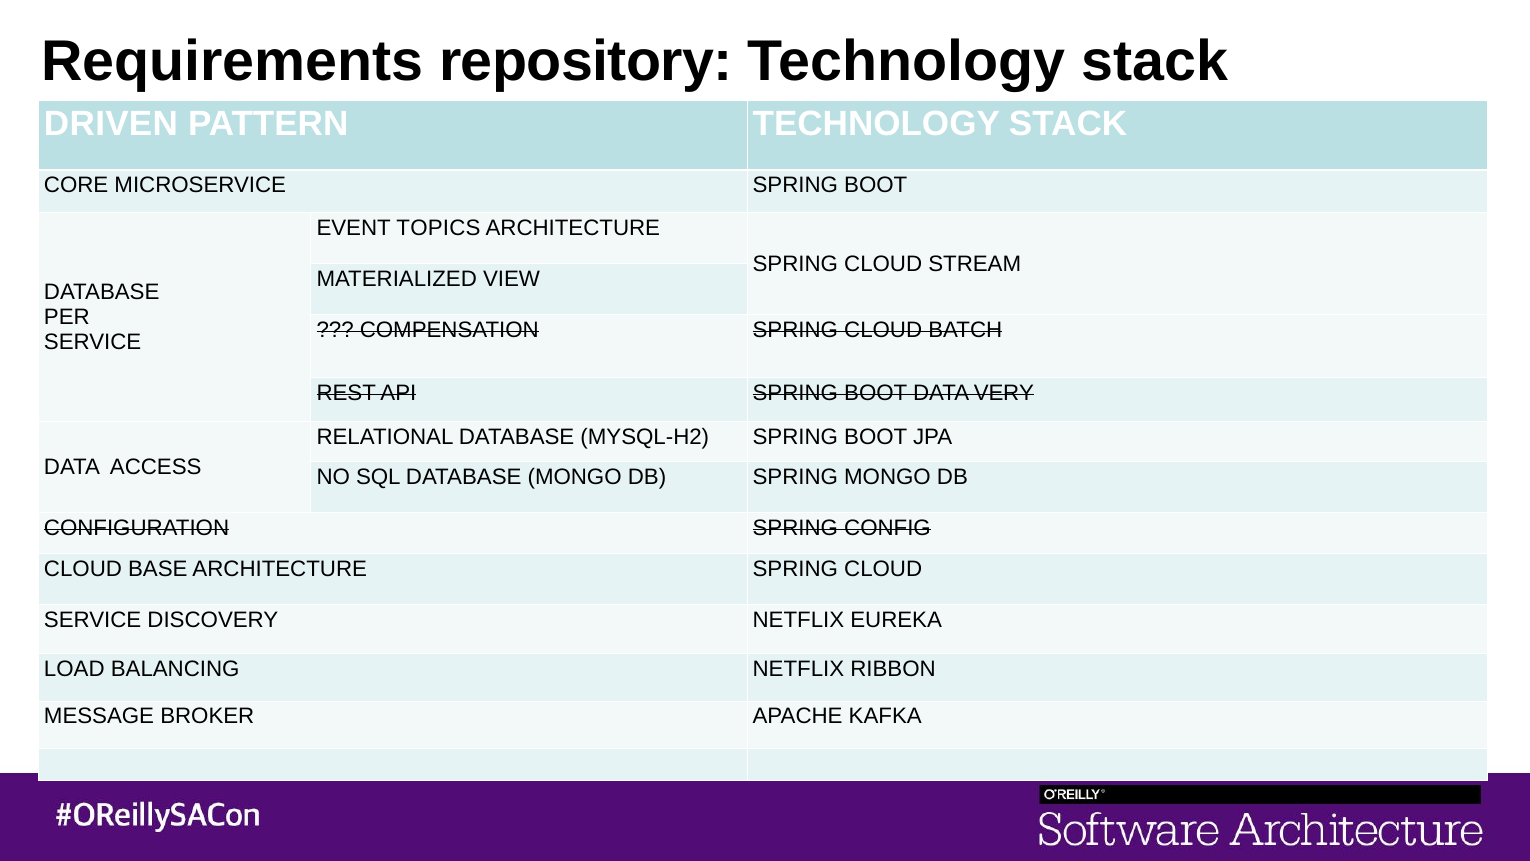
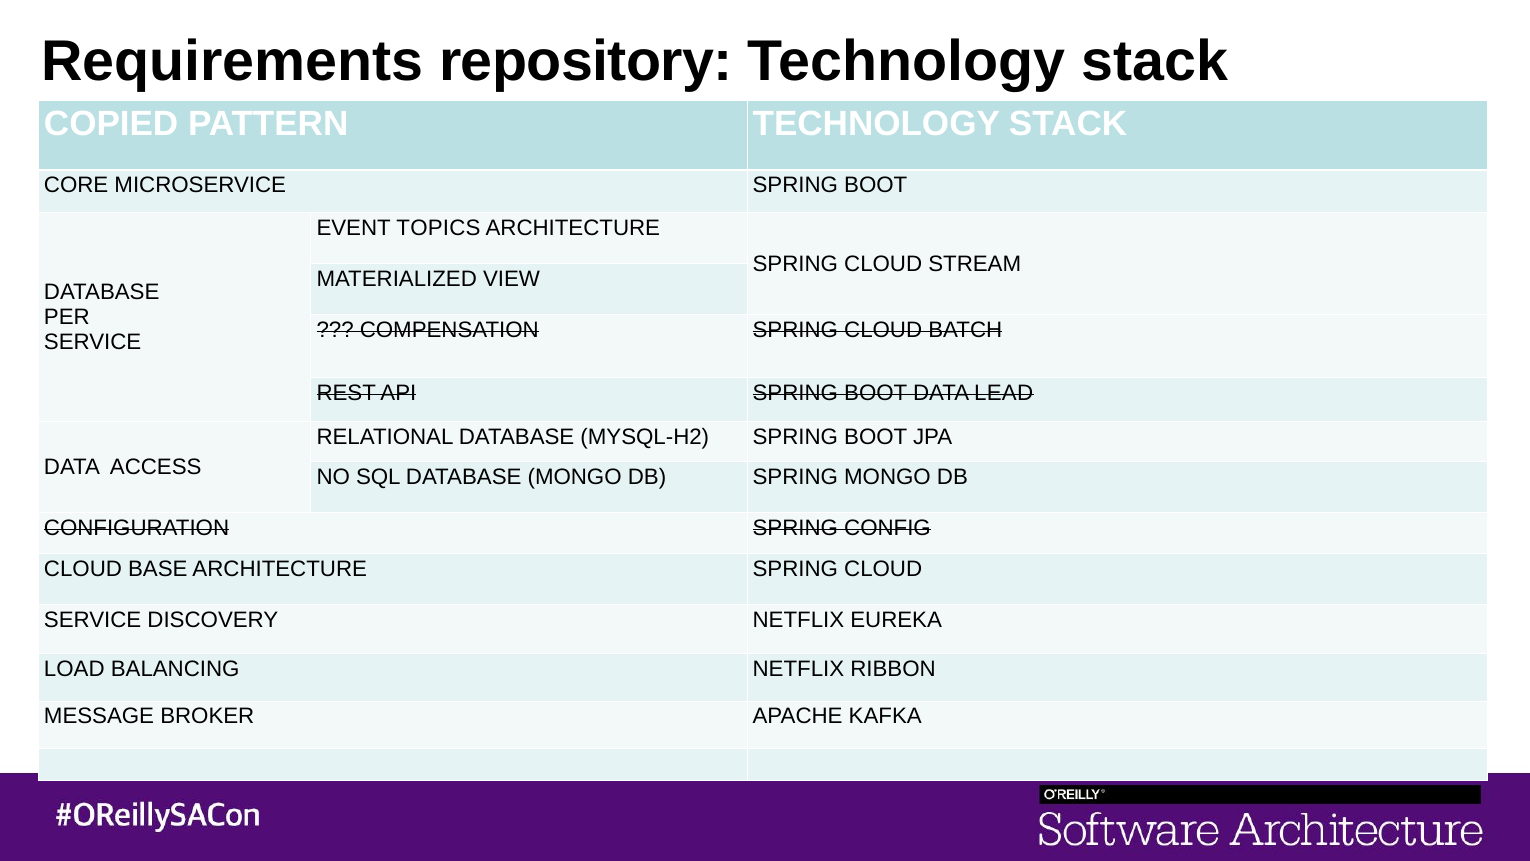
DRIVEN: DRIVEN -> COPIED
VERY: VERY -> LEAD
